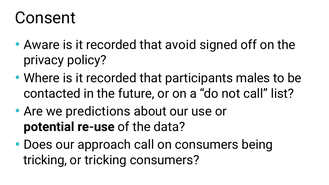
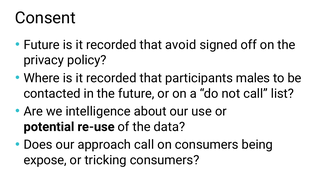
Aware at (42, 45): Aware -> Future
predictions: predictions -> intelligence
tricking at (45, 160): tricking -> expose
